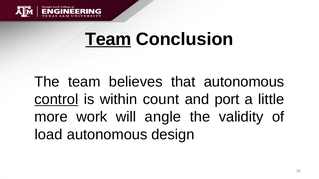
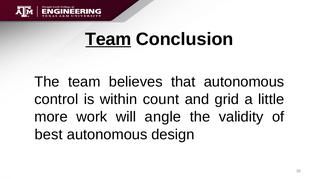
control underline: present -> none
port: port -> grid
load: load -> best
